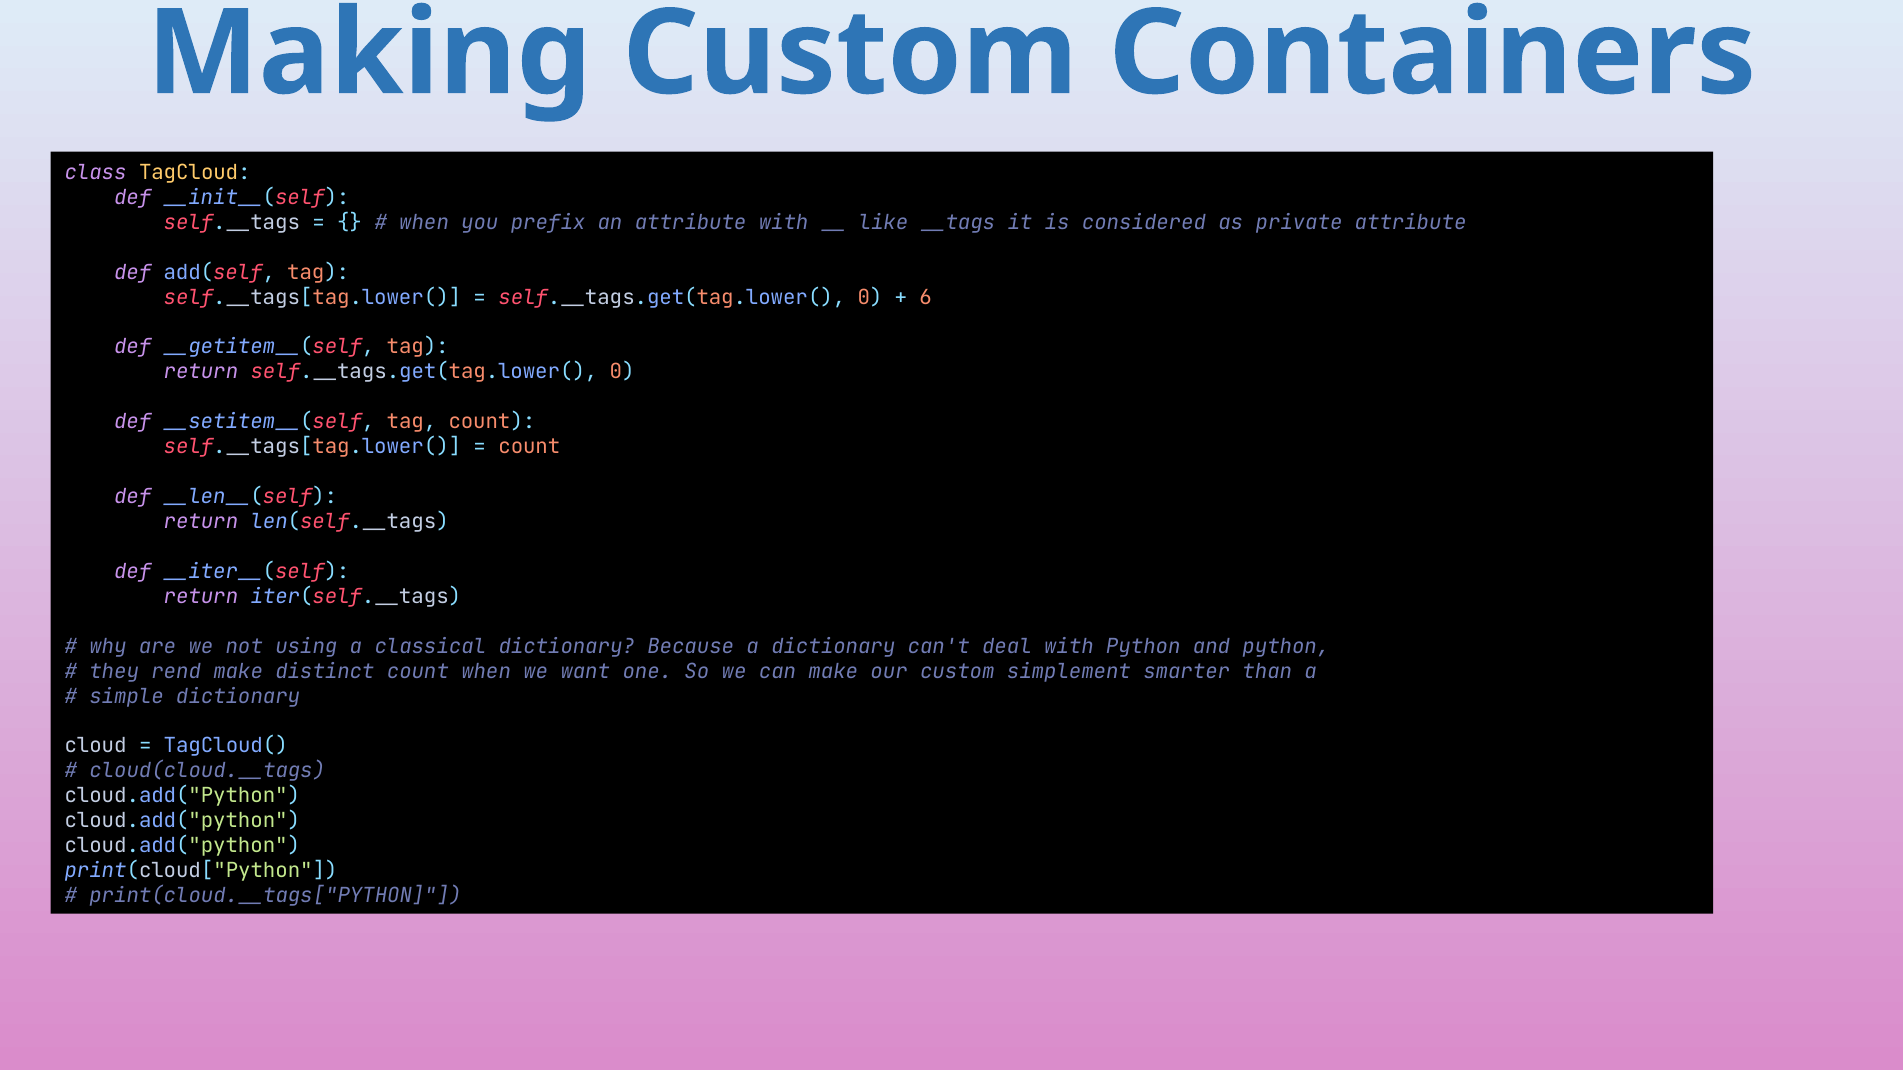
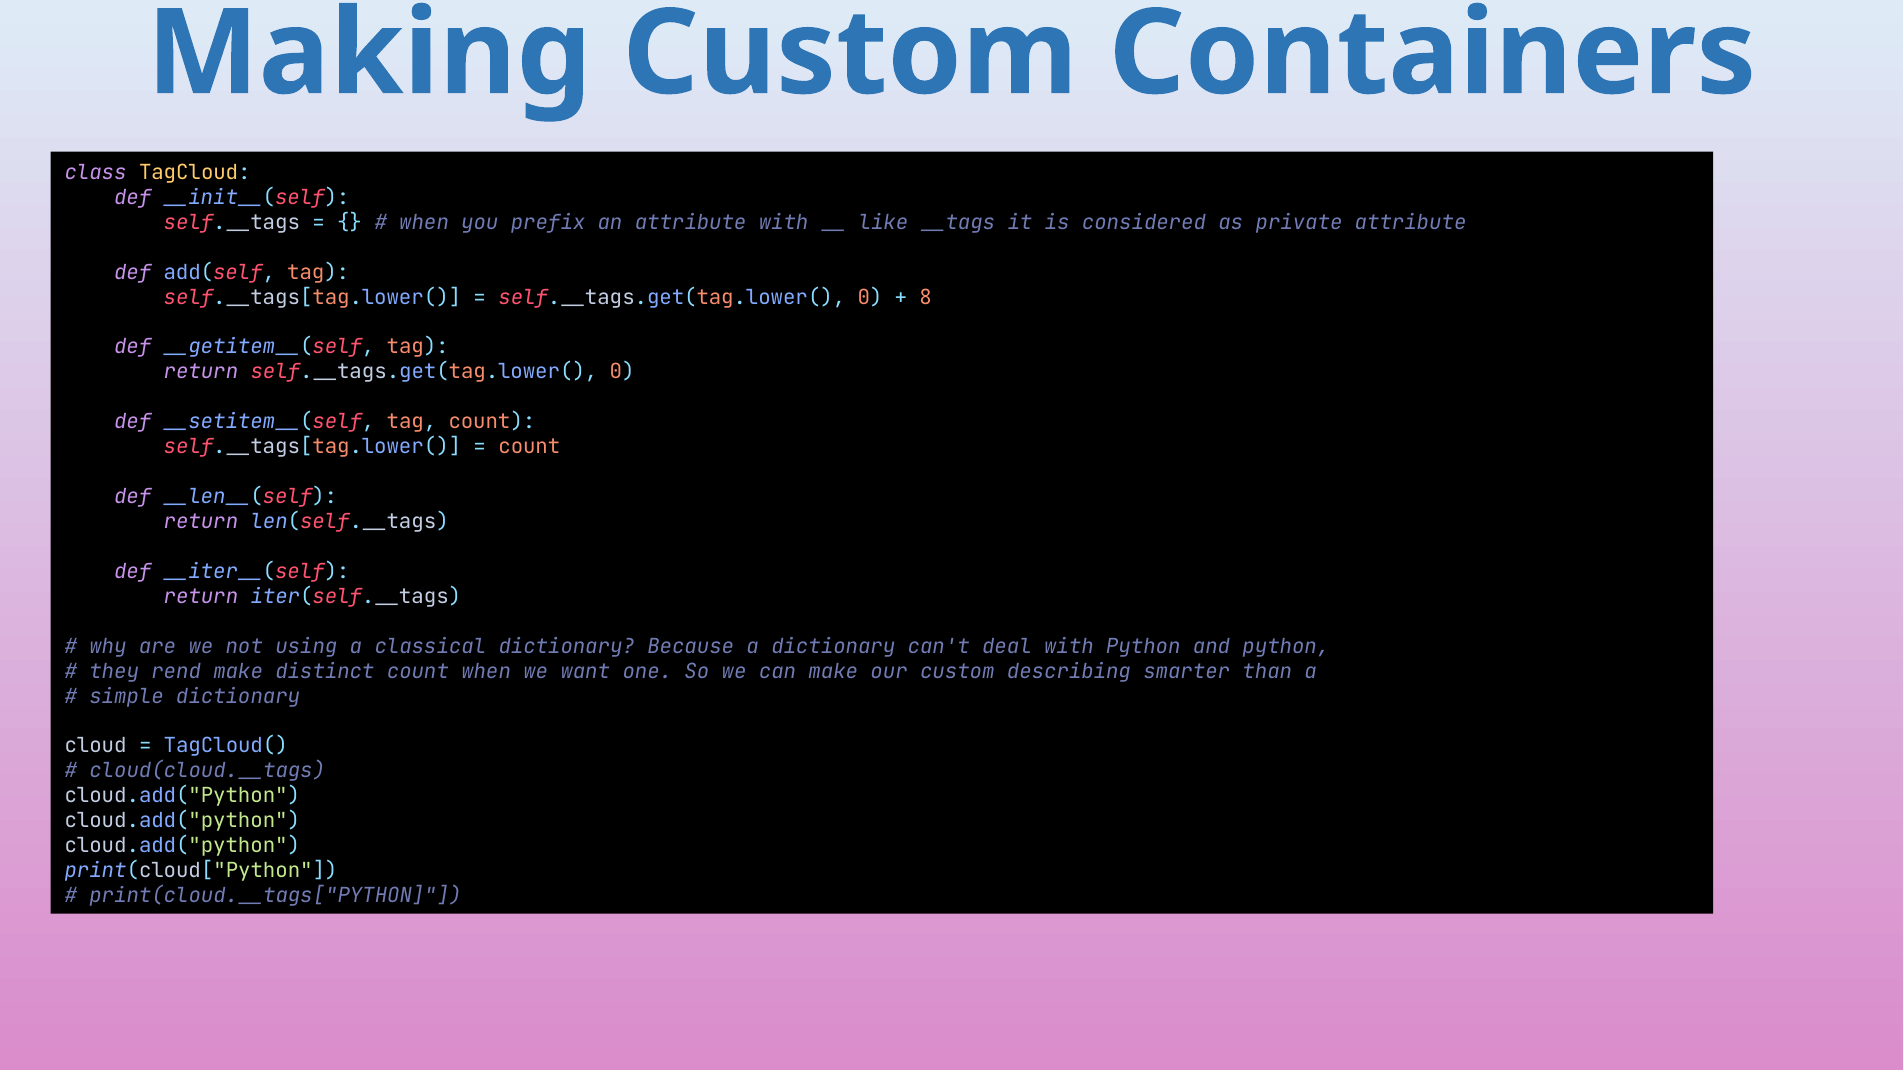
6: 6 -> 8
simplement: simplement -> describing
